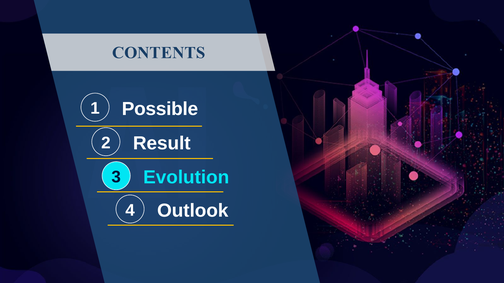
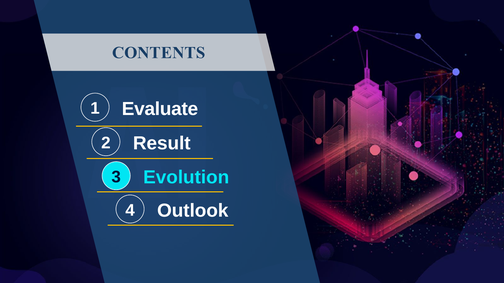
Possible: Possible -> Evaluate
